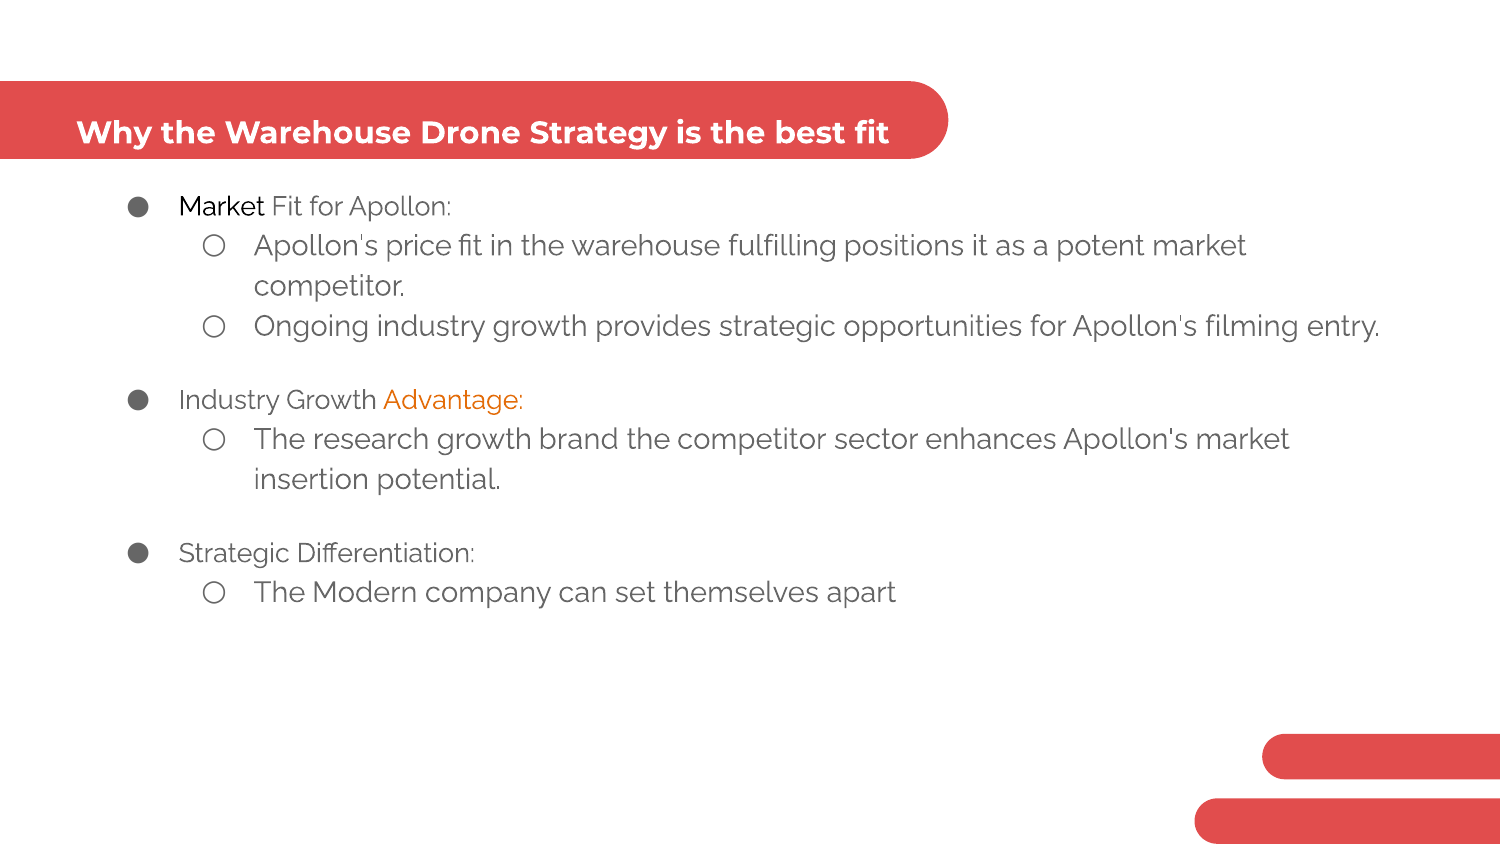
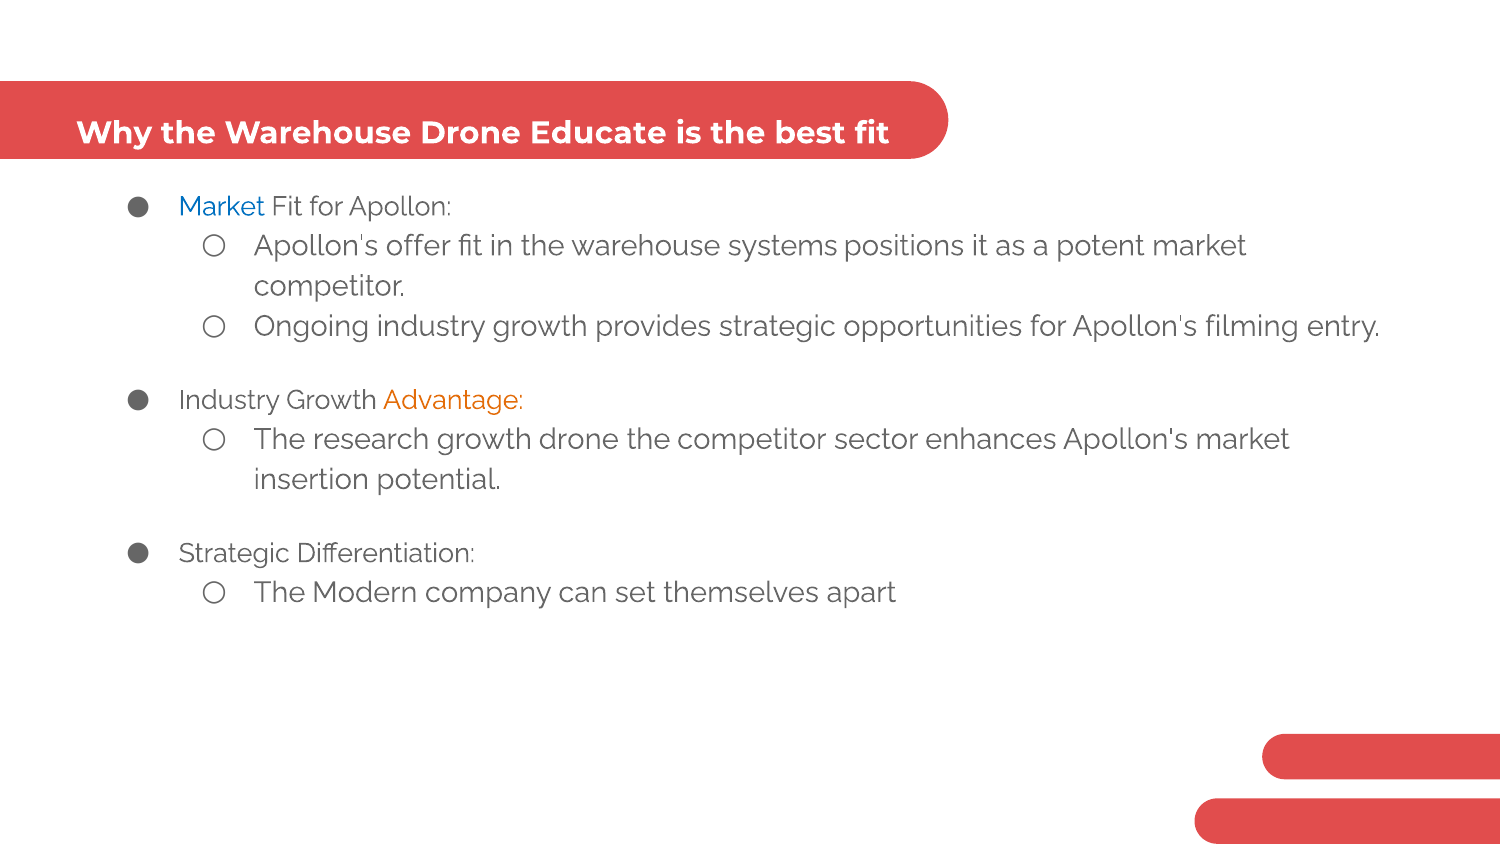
Strategy: Strategy -> Educate
Market at (222, 206) colour: black -> blue
price: price -> offer
fulfilling: fulfilling -> systems
growth brand: brand -> drone
